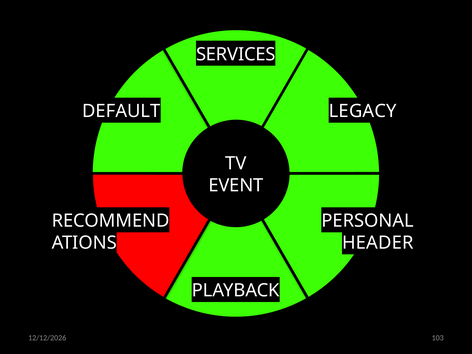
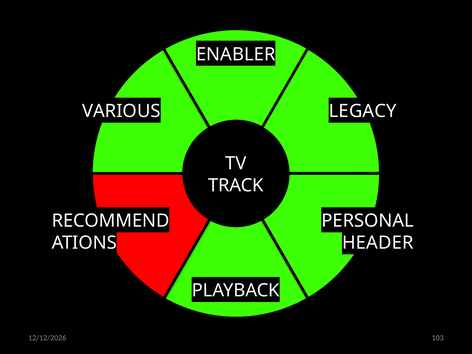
SERVICES: SERVICES -> ENABLER
DEFAULT: DEFAULT -> VARIOUS
EVENT: EVENT -> TRACK
